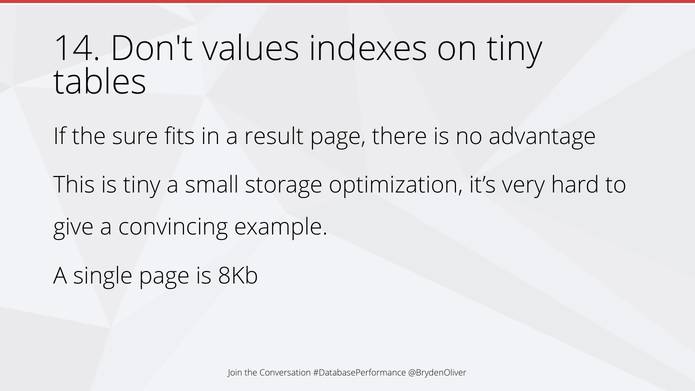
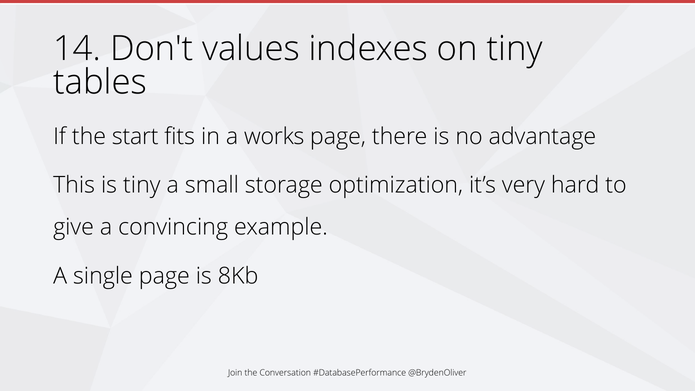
sure: sure -> start
result: result -> works
